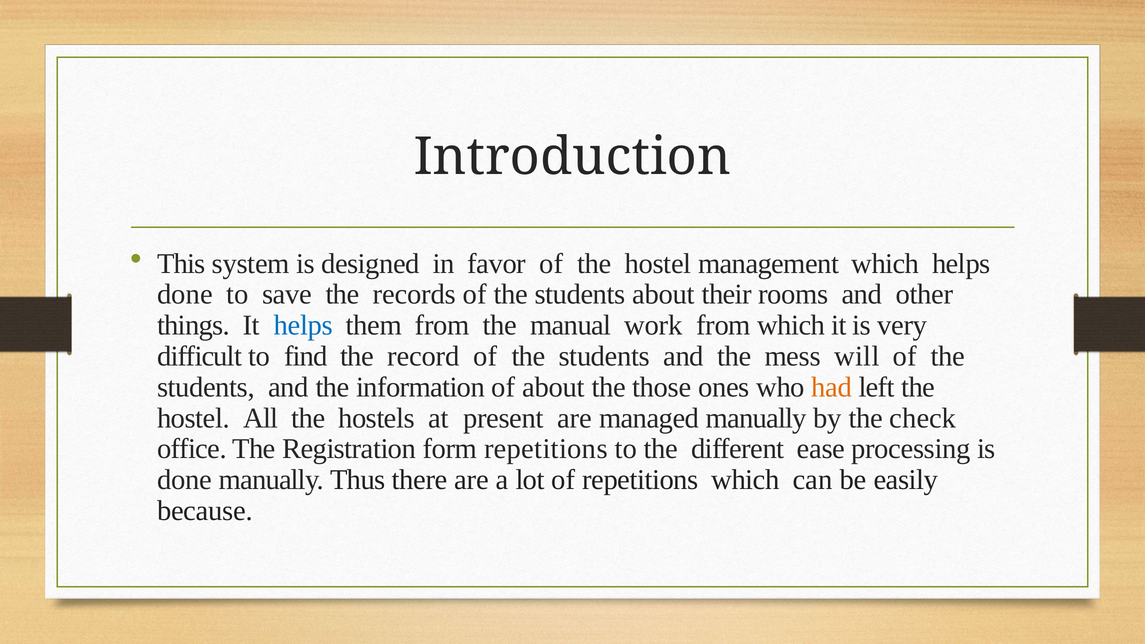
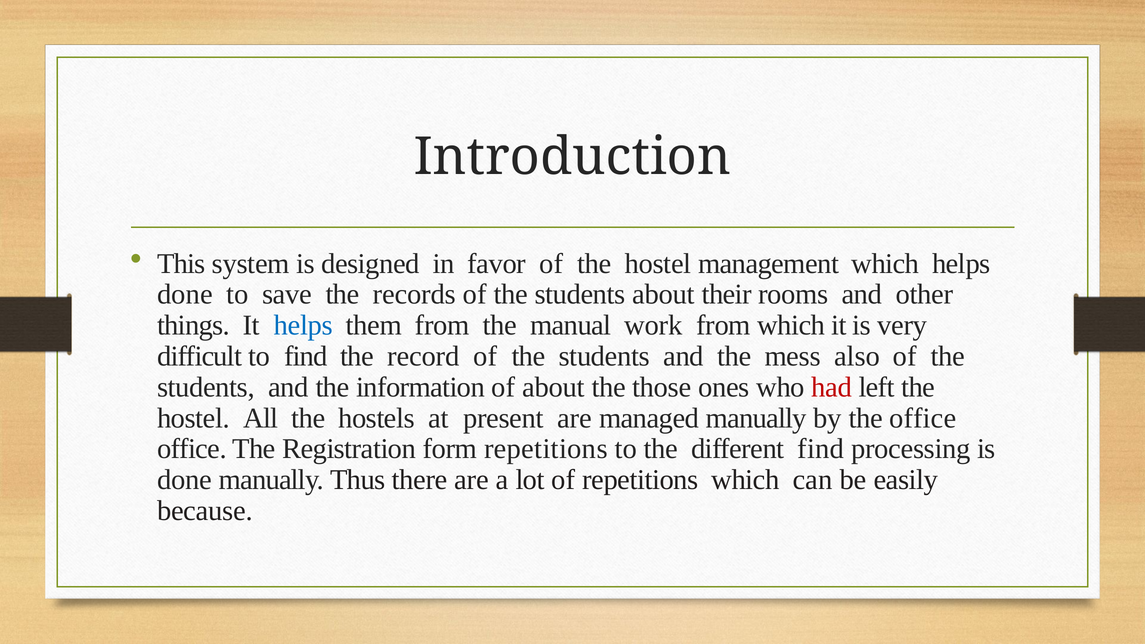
will: will -> also
had colour: orange -> red
the check: check -> office
different ease: ease -> find
